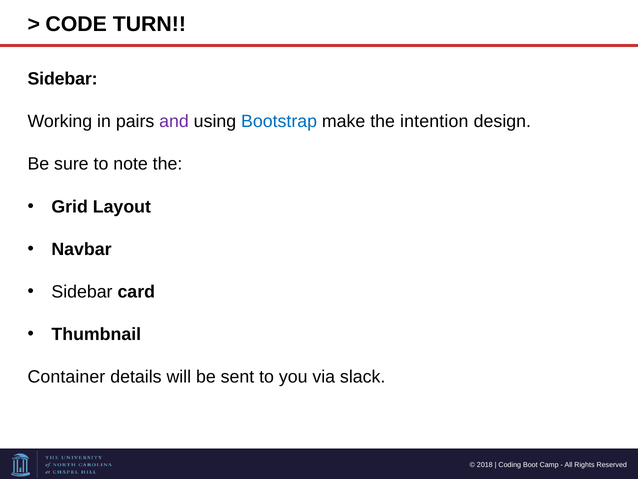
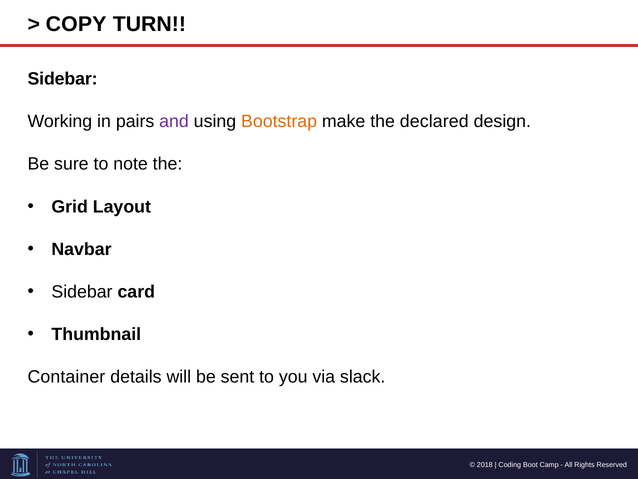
CODE: CODE -> COPY
Bootstrap colour: blue -> orange
intention: intention -> declared
